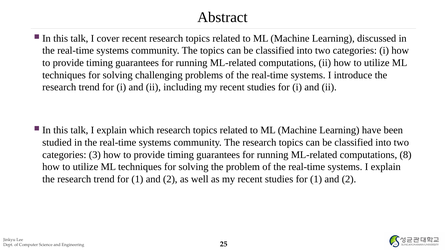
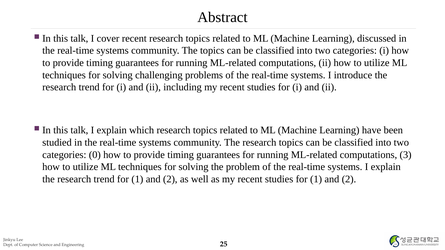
3: 3 -> 0
8: 8 -> 3
